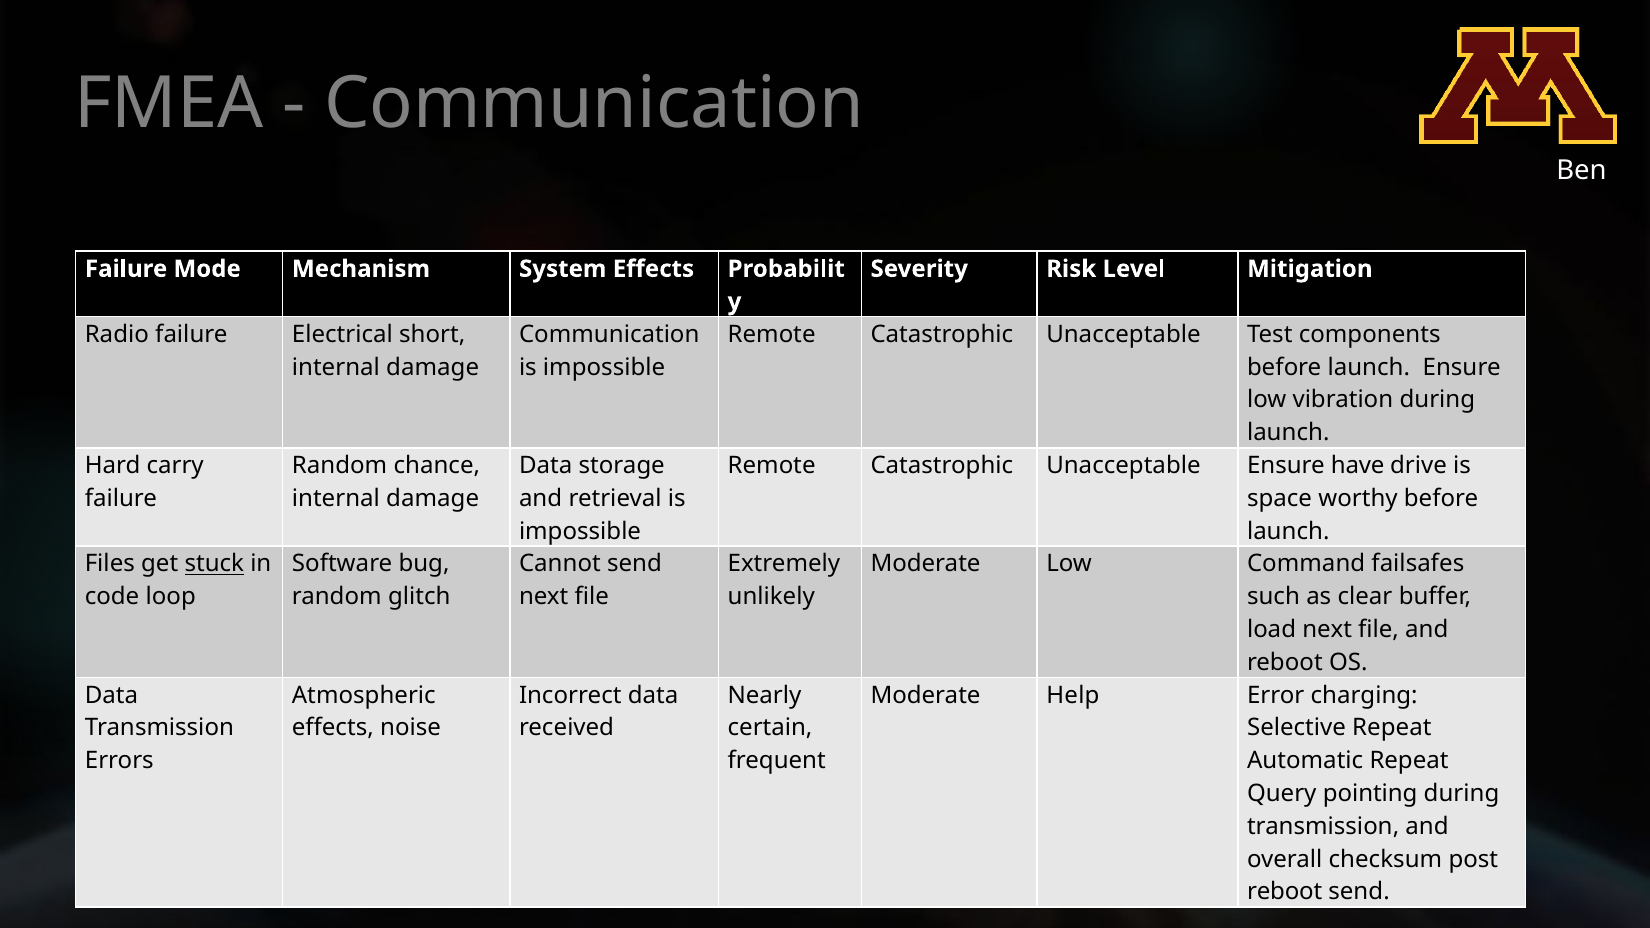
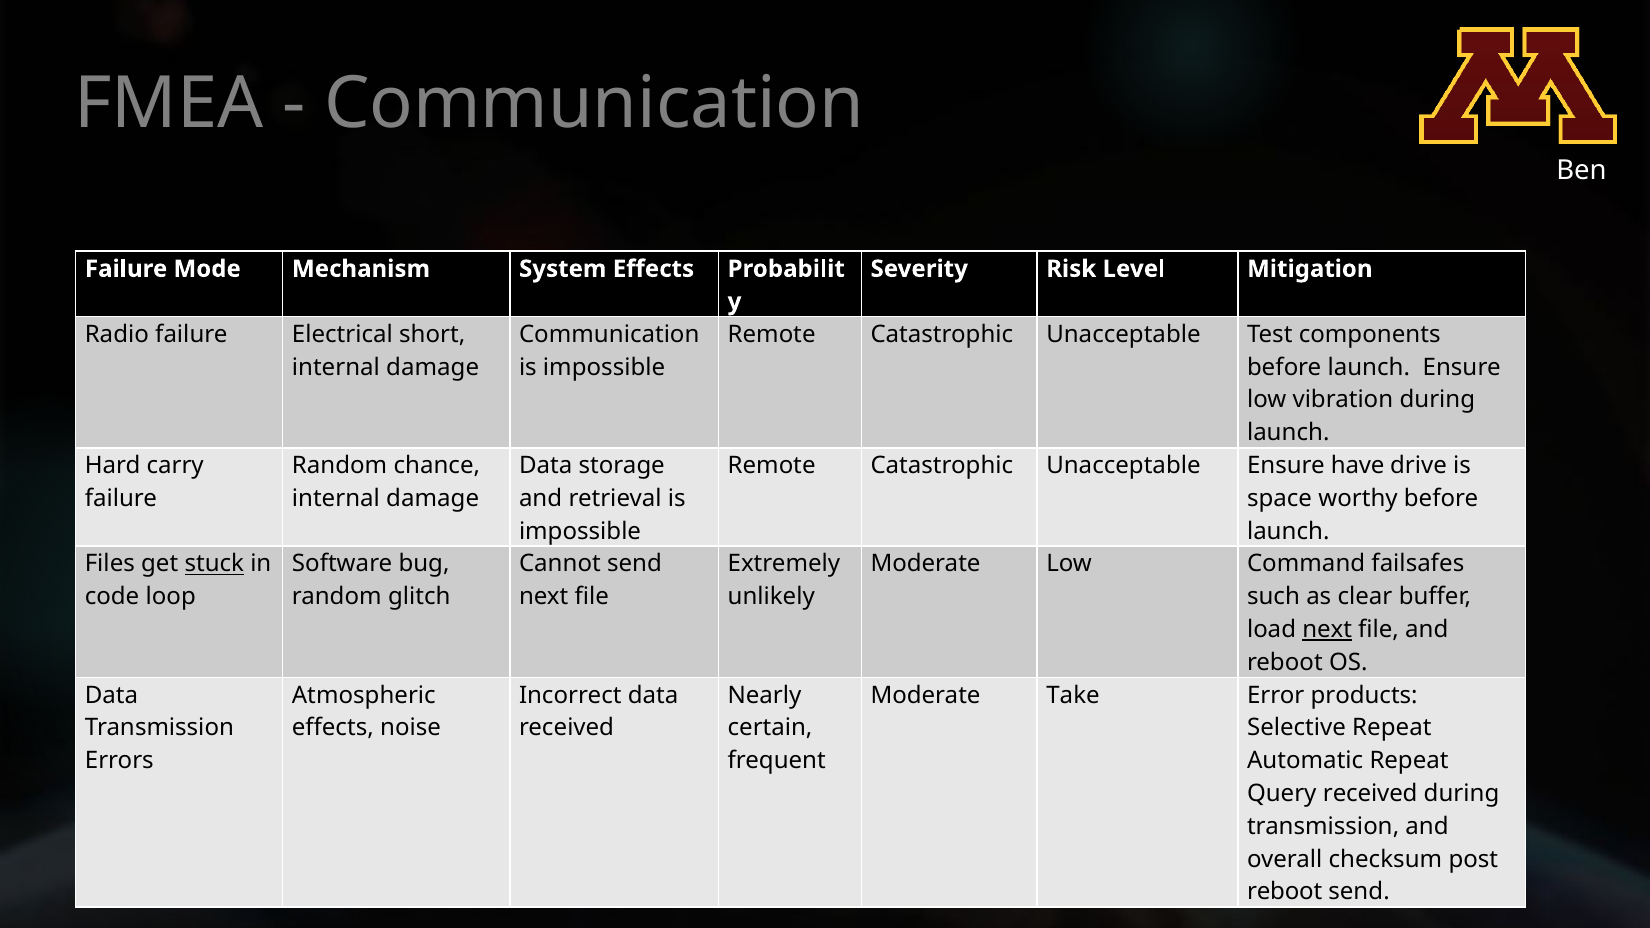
next at (1327, 630) underline: none -> present
Help: Help -> Take
charging: charging -> products
Query pointing: pointing -> received
